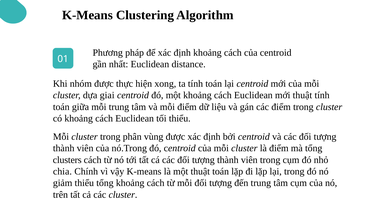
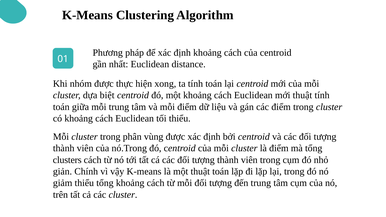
giai: giai -> biệt
chia: chia -> giản
